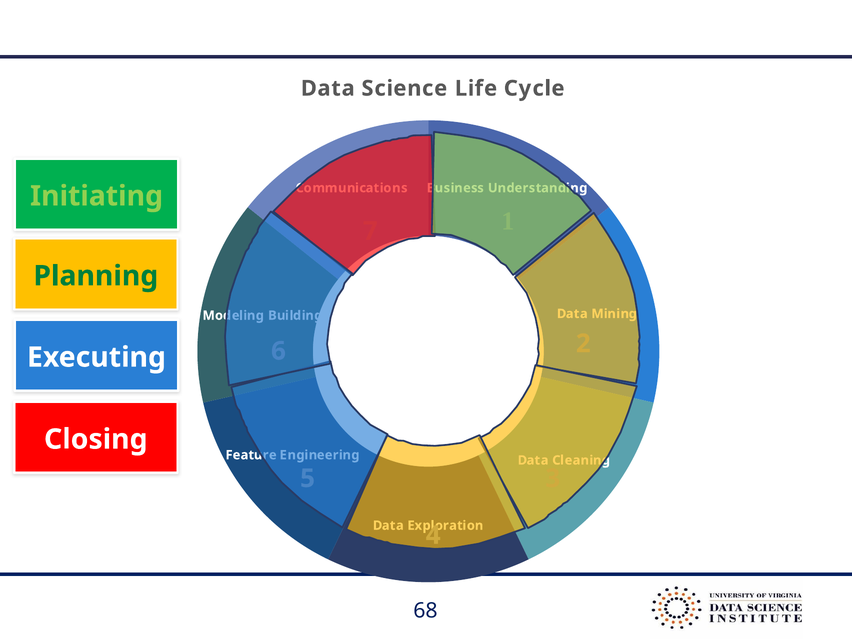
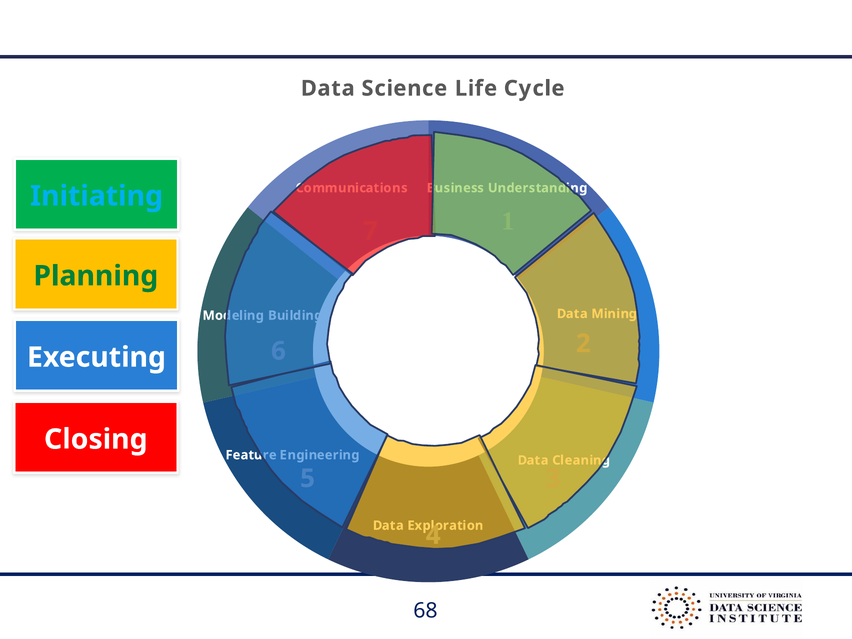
Initiating colour: light green -> light blue
